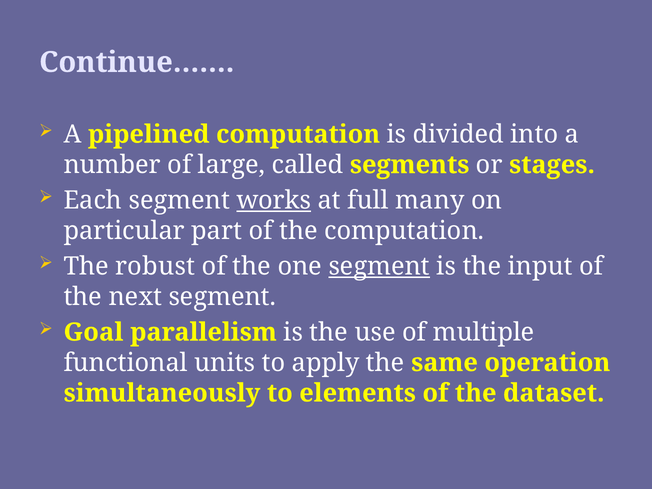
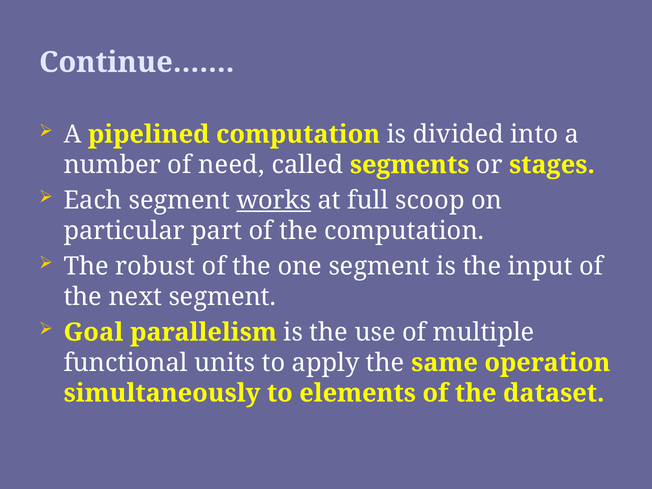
large: large -> need
many: many -> scoop
segment at (379, 266) underline: present -> none
